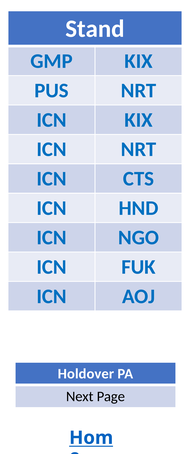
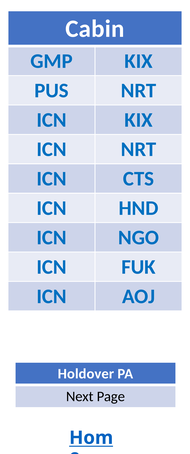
Stand: Stand -> Cabin
